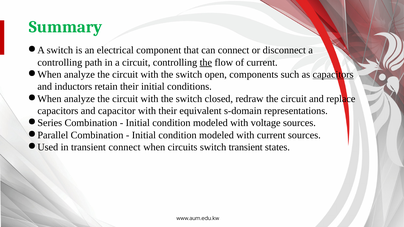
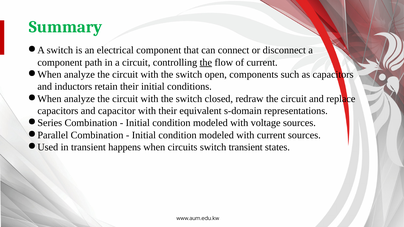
controlling at (60, 62): controlling -> component
capacitors at (333, 75) underline: present -> none
transient connect: connect -> happens
